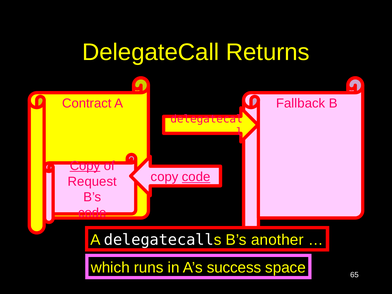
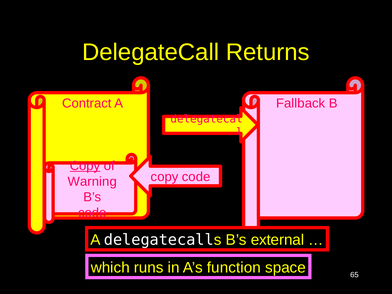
code at (196, 177) underline: present -> none
Request: Request -> Warning
another: another -> external
success: success -> function
